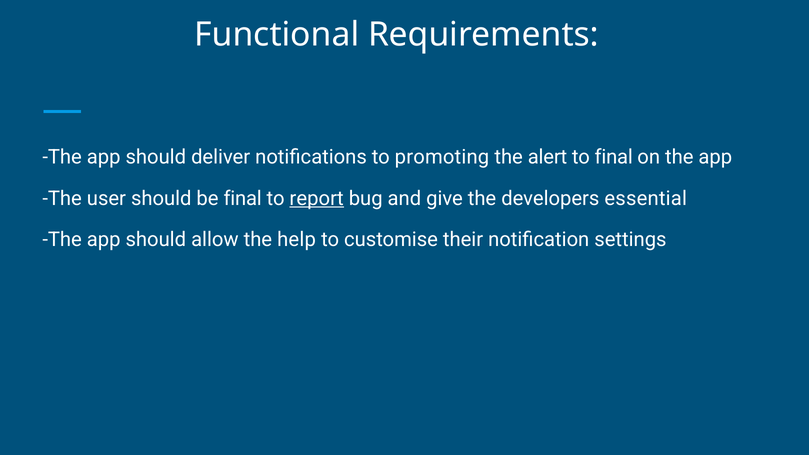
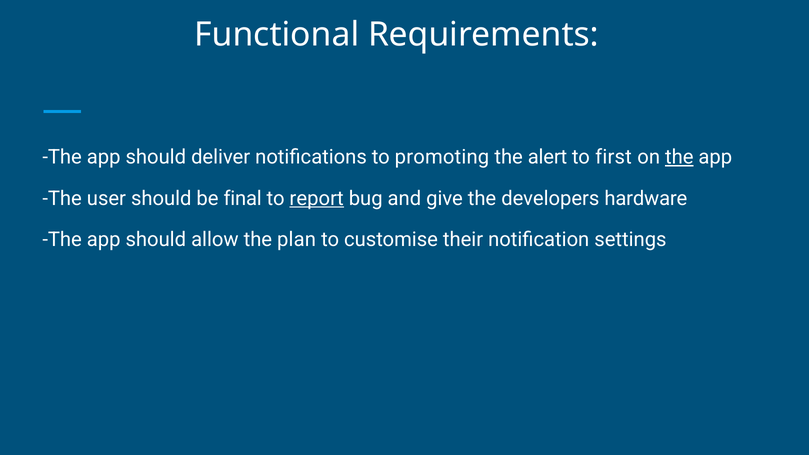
to final: final -> first
the at (679, 157) underline: none -> present
essential: essential -> hardware
help: help -> plan
